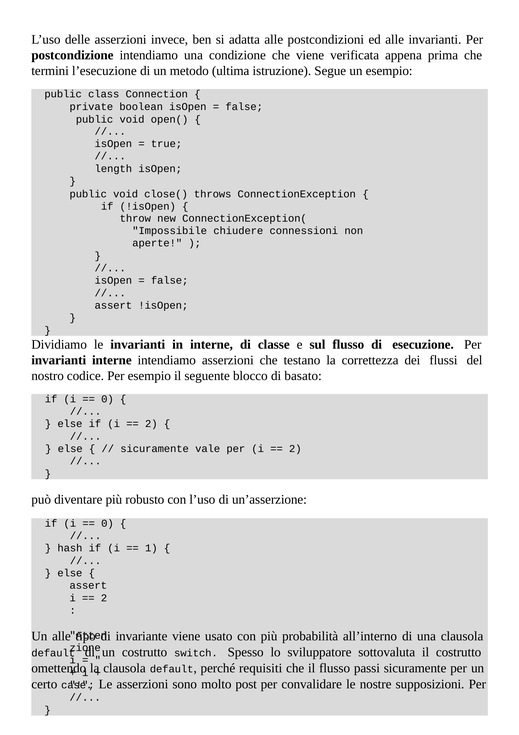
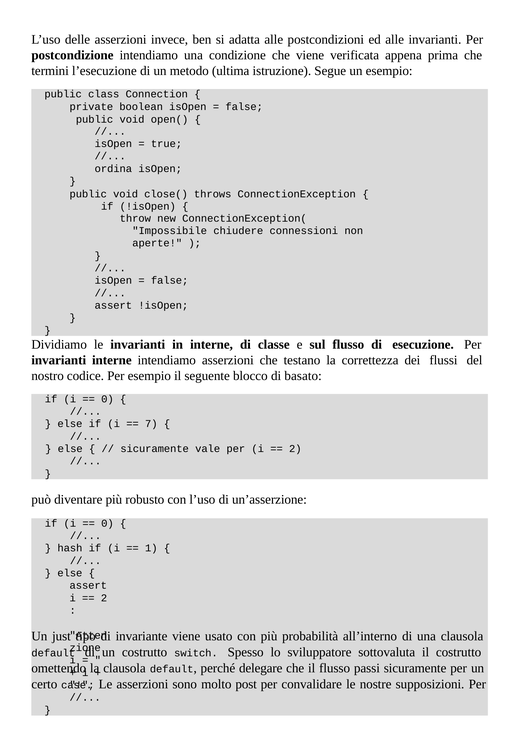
length: length -> ordina
2 at (151, 423): 2 -> 7
Un alle: alle -> just
requisiti: requisiti -> delegare
